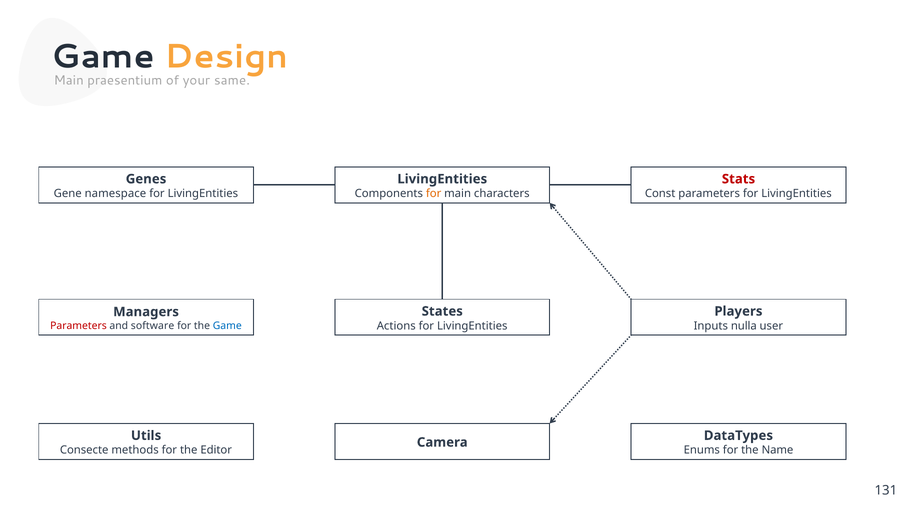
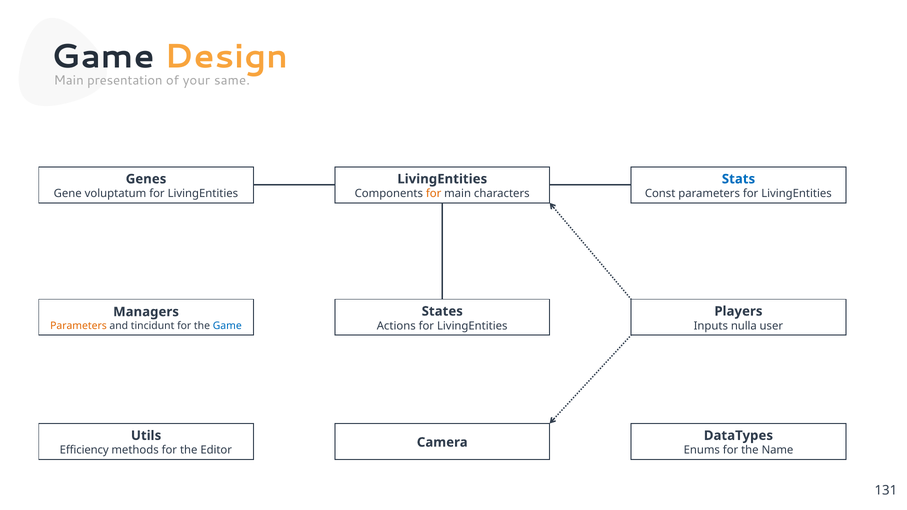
praesentium: praesentium -> presentation
Stats colour: red -> blue
namespace: namespace -> voluptatum
Parameters at (78, 326) colour: red -> orange
software: software -> tincidunt
Consecte: Consecte -> Efficiency
